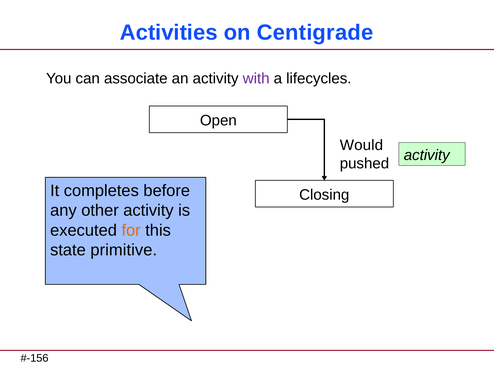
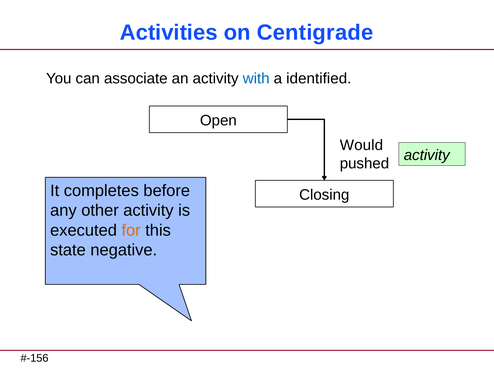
with colour: purple -> blue
lifecycles: lifecycles -> identified
primitive: primitive -> negative
